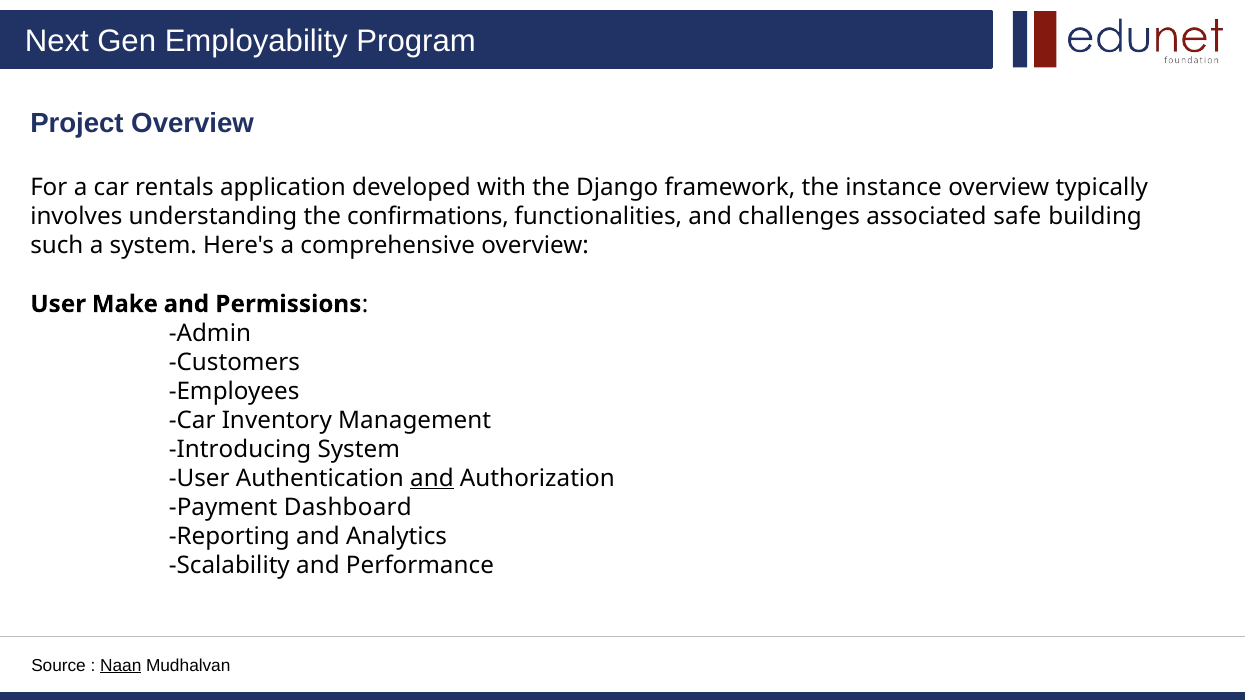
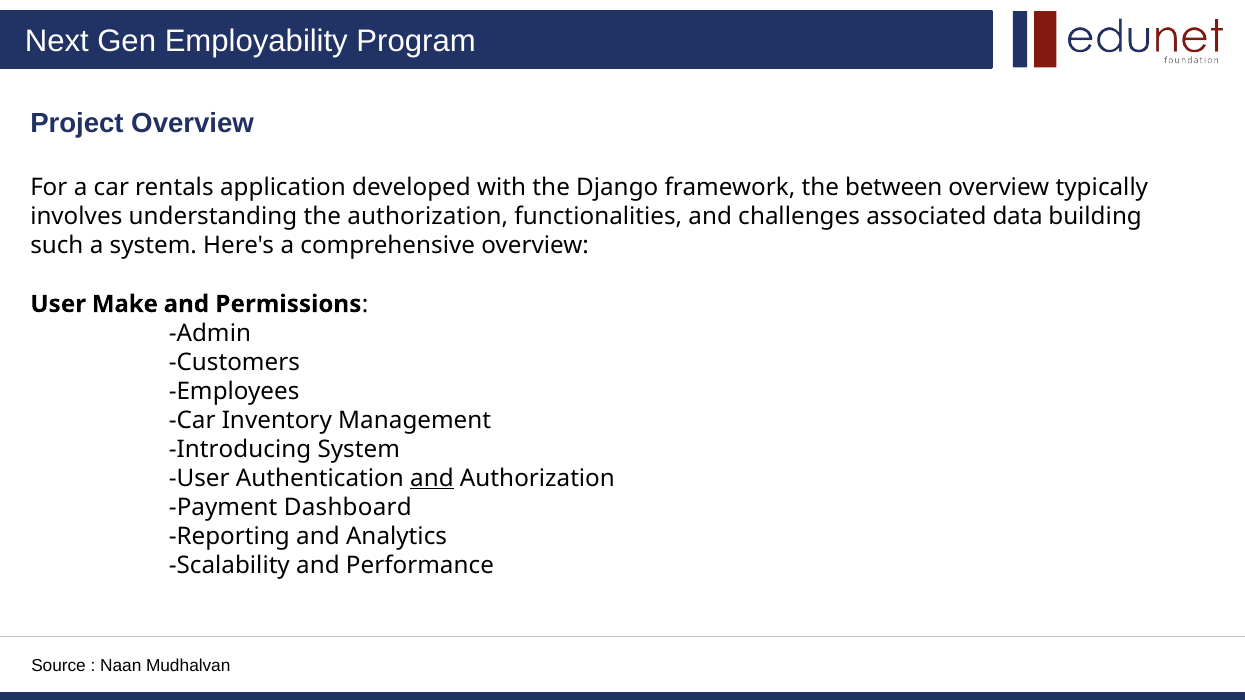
instance: instance -> between
the confirmations: confirmations -> authorization
safe: safe -> data
Naan underline: present -> none
